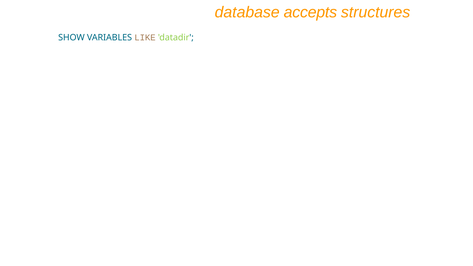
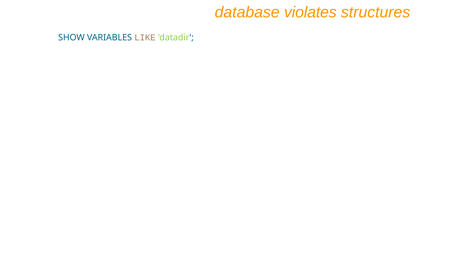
accepts: accepts -> violates
